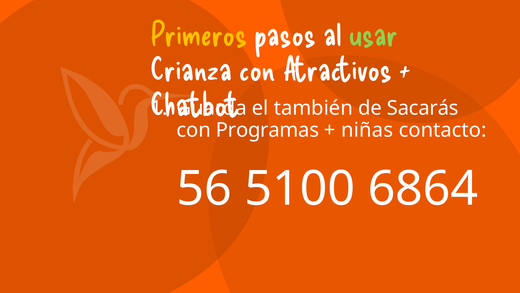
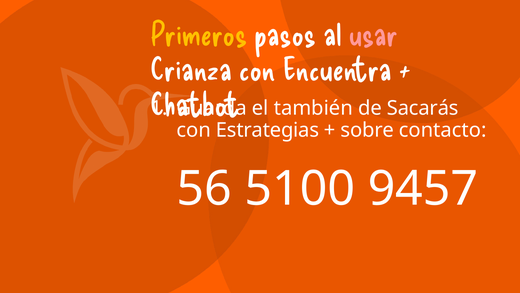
usar colour: light green -> pink
Atractivos: Atractivos -> Encuentra
Programas: Programas -> Estrategias
niñas: niñas -> sobre
6864: 6864 -> 9457
